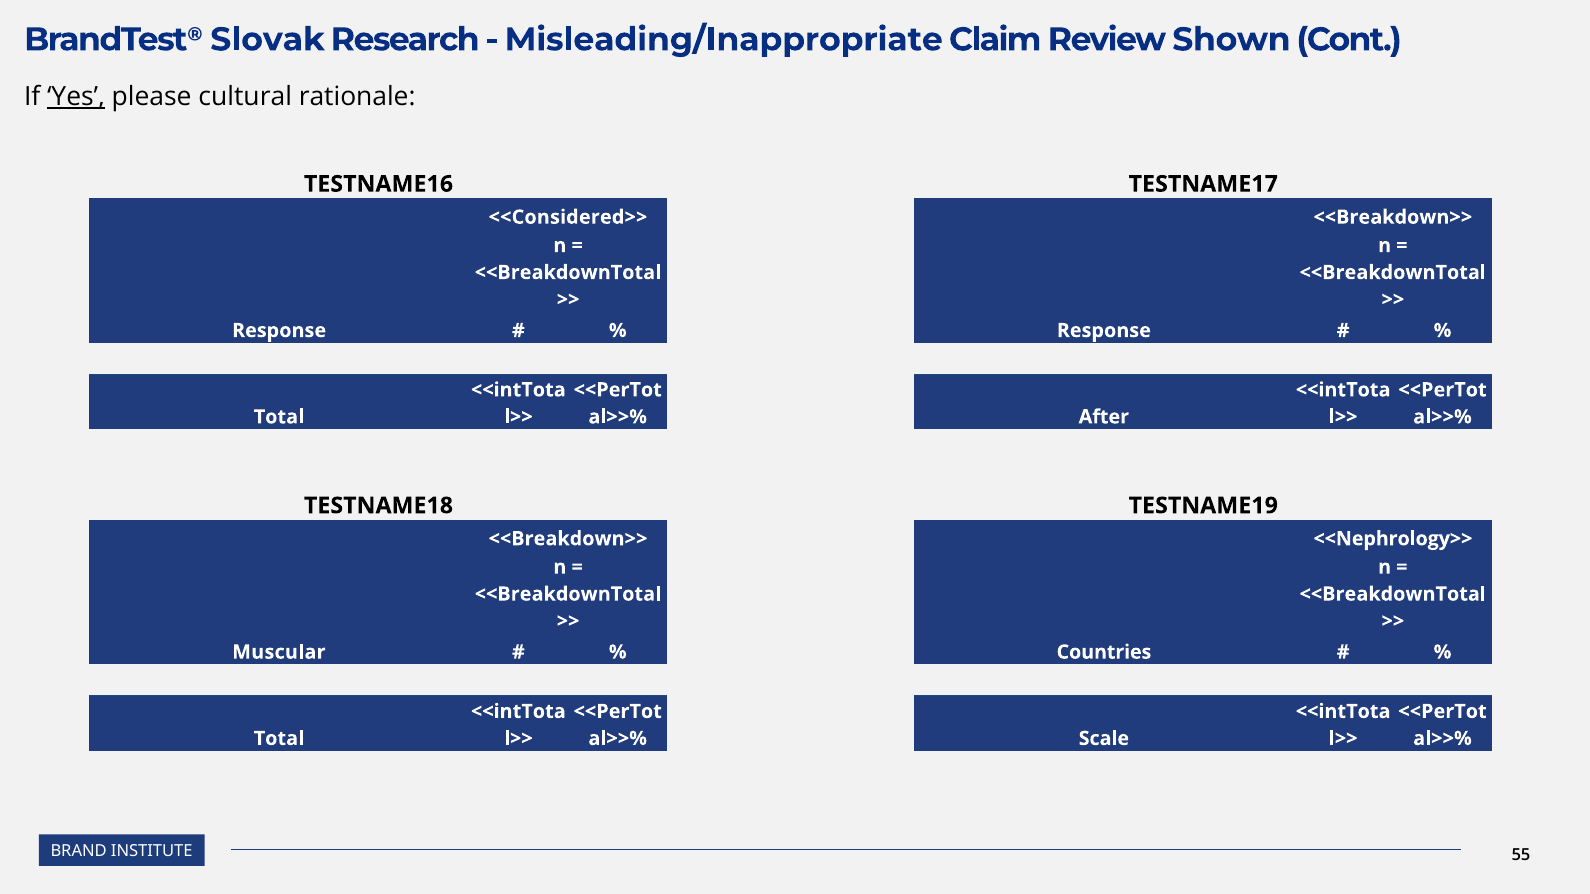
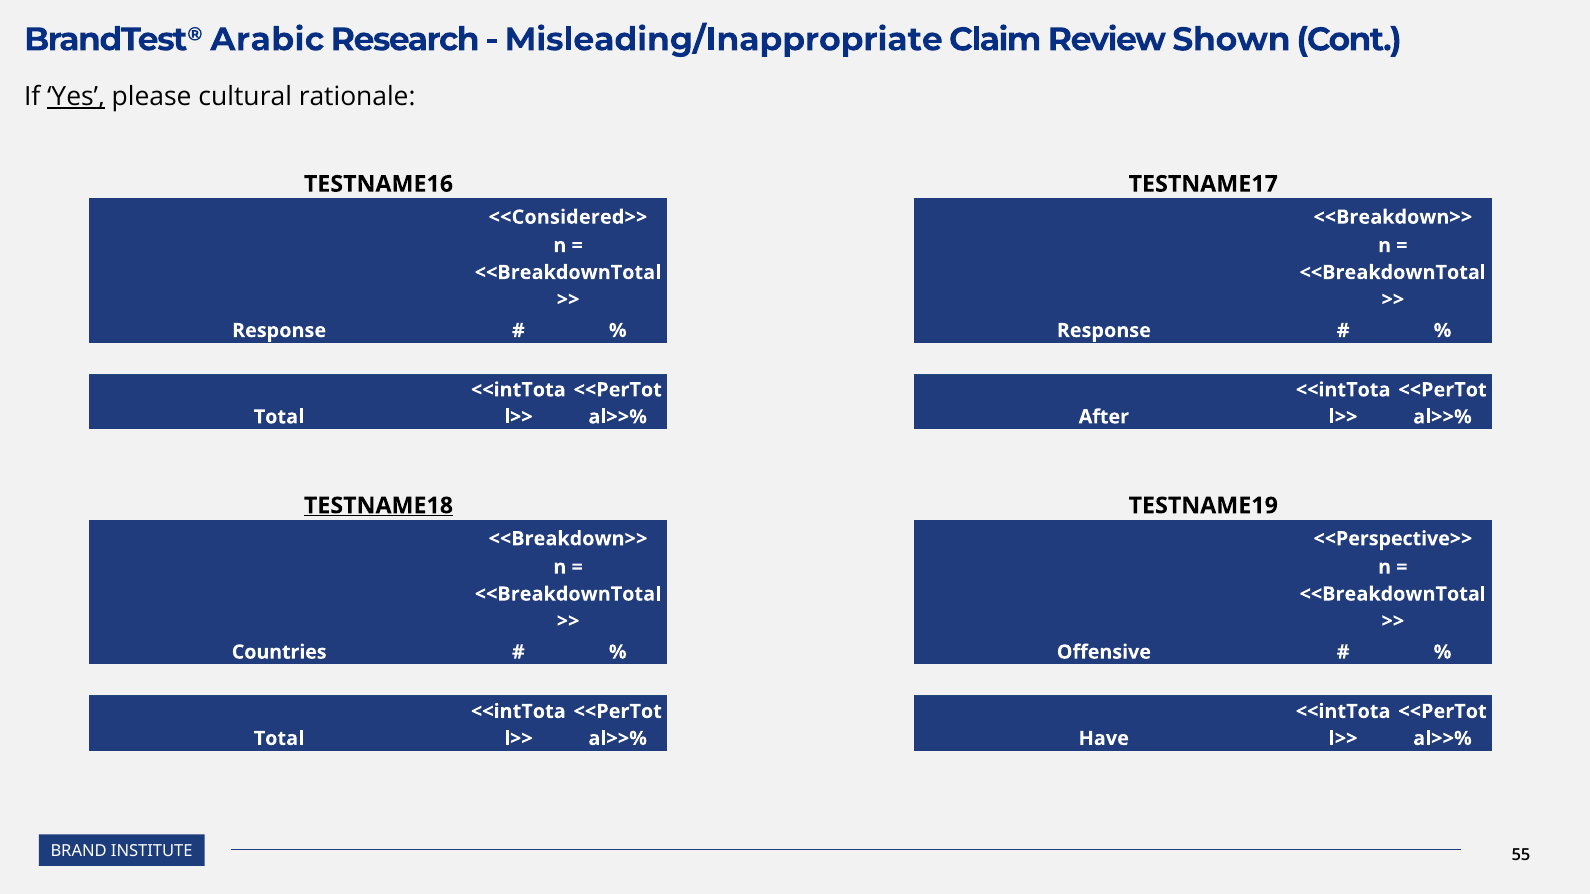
Slovak: Slovak -> Arabic
TESTNAME18 underline: none -> present
<<Nephrology>>: <<Nephrology>> -> <<Perspective>>
Muscular: Muscular -> Countries
Countries: Countries -> Offensive
Scale: Scale -> Have
